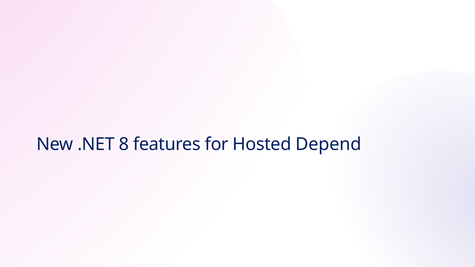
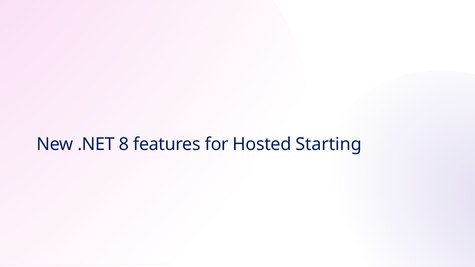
Depend: Depend -> Starting
